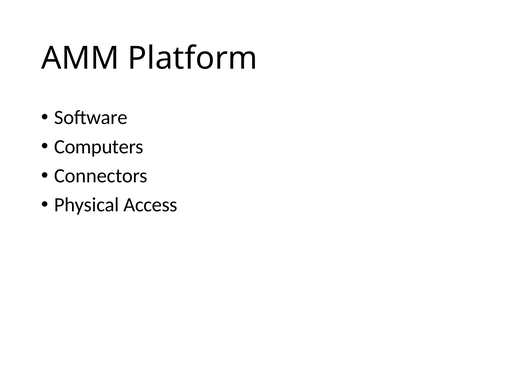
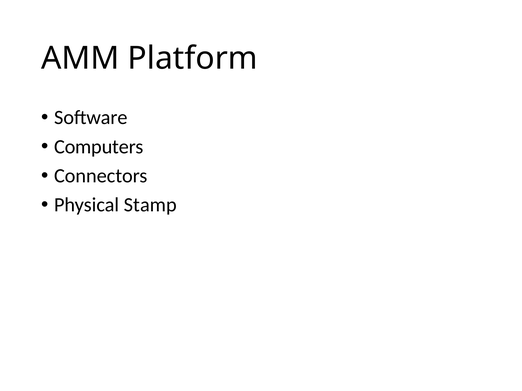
Access: Access -> Stamp
